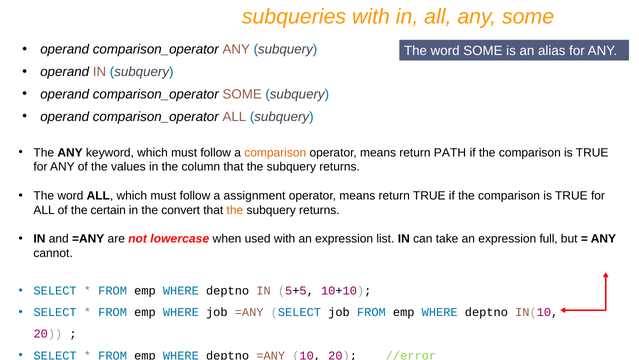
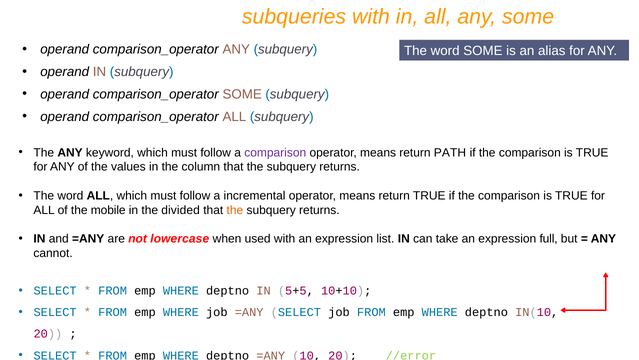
comparison at (275, 152) colour: orange -> purple
assignment: assignment -> incremental
certain: certain -> mobile
convert: convert -> divided
